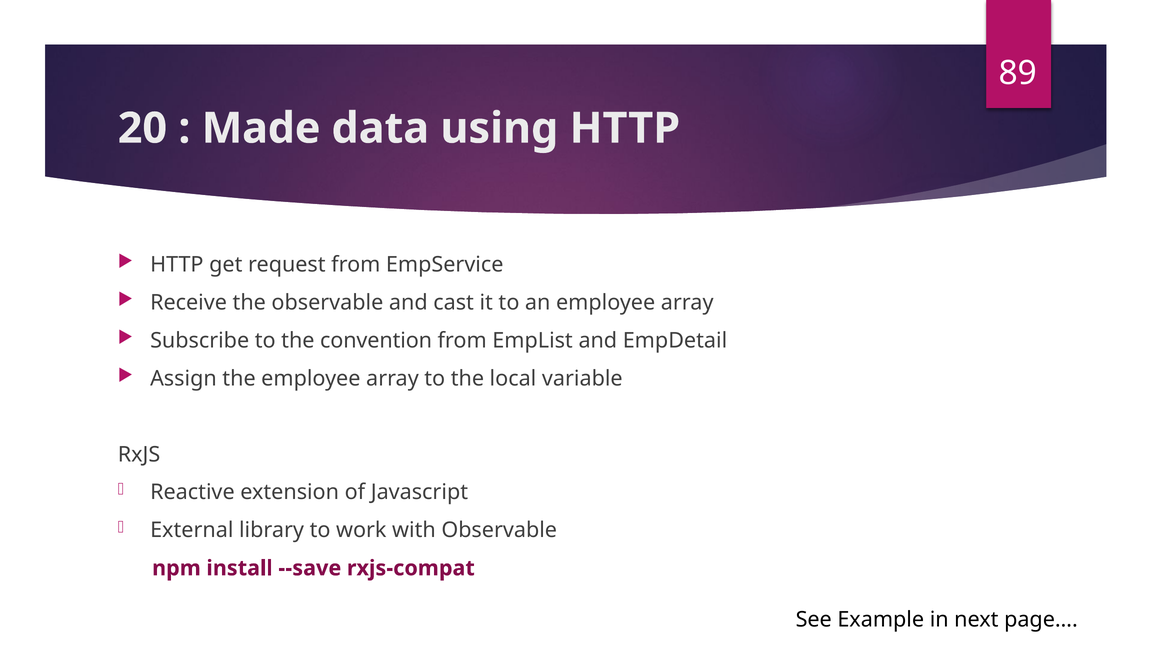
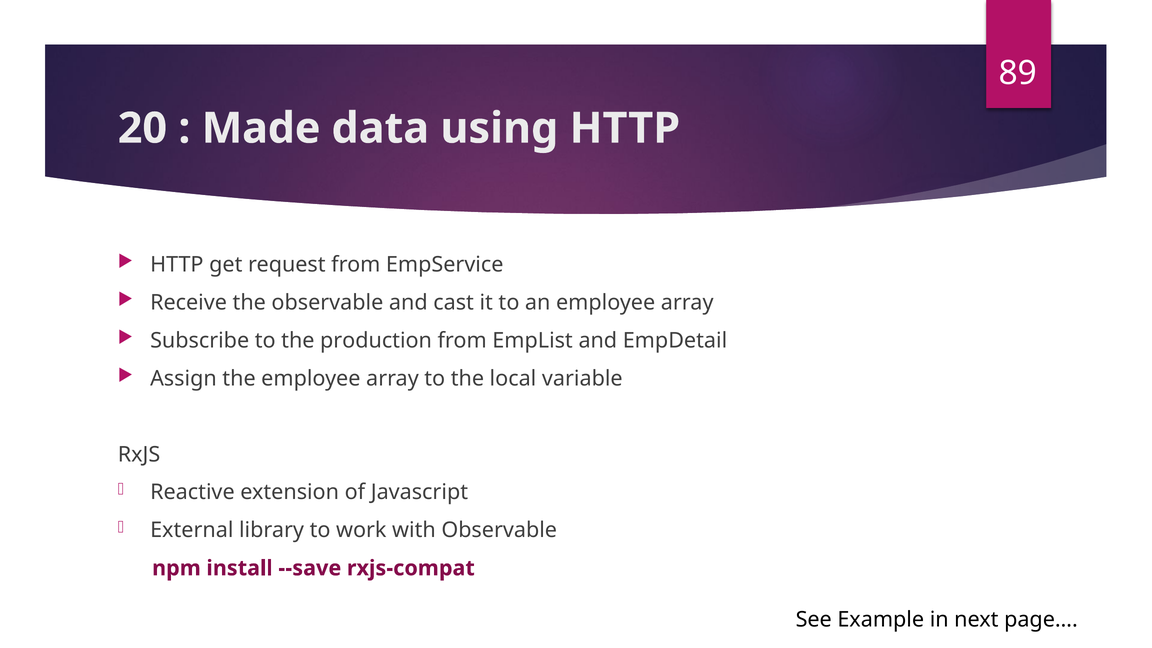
convention: convention -> production
